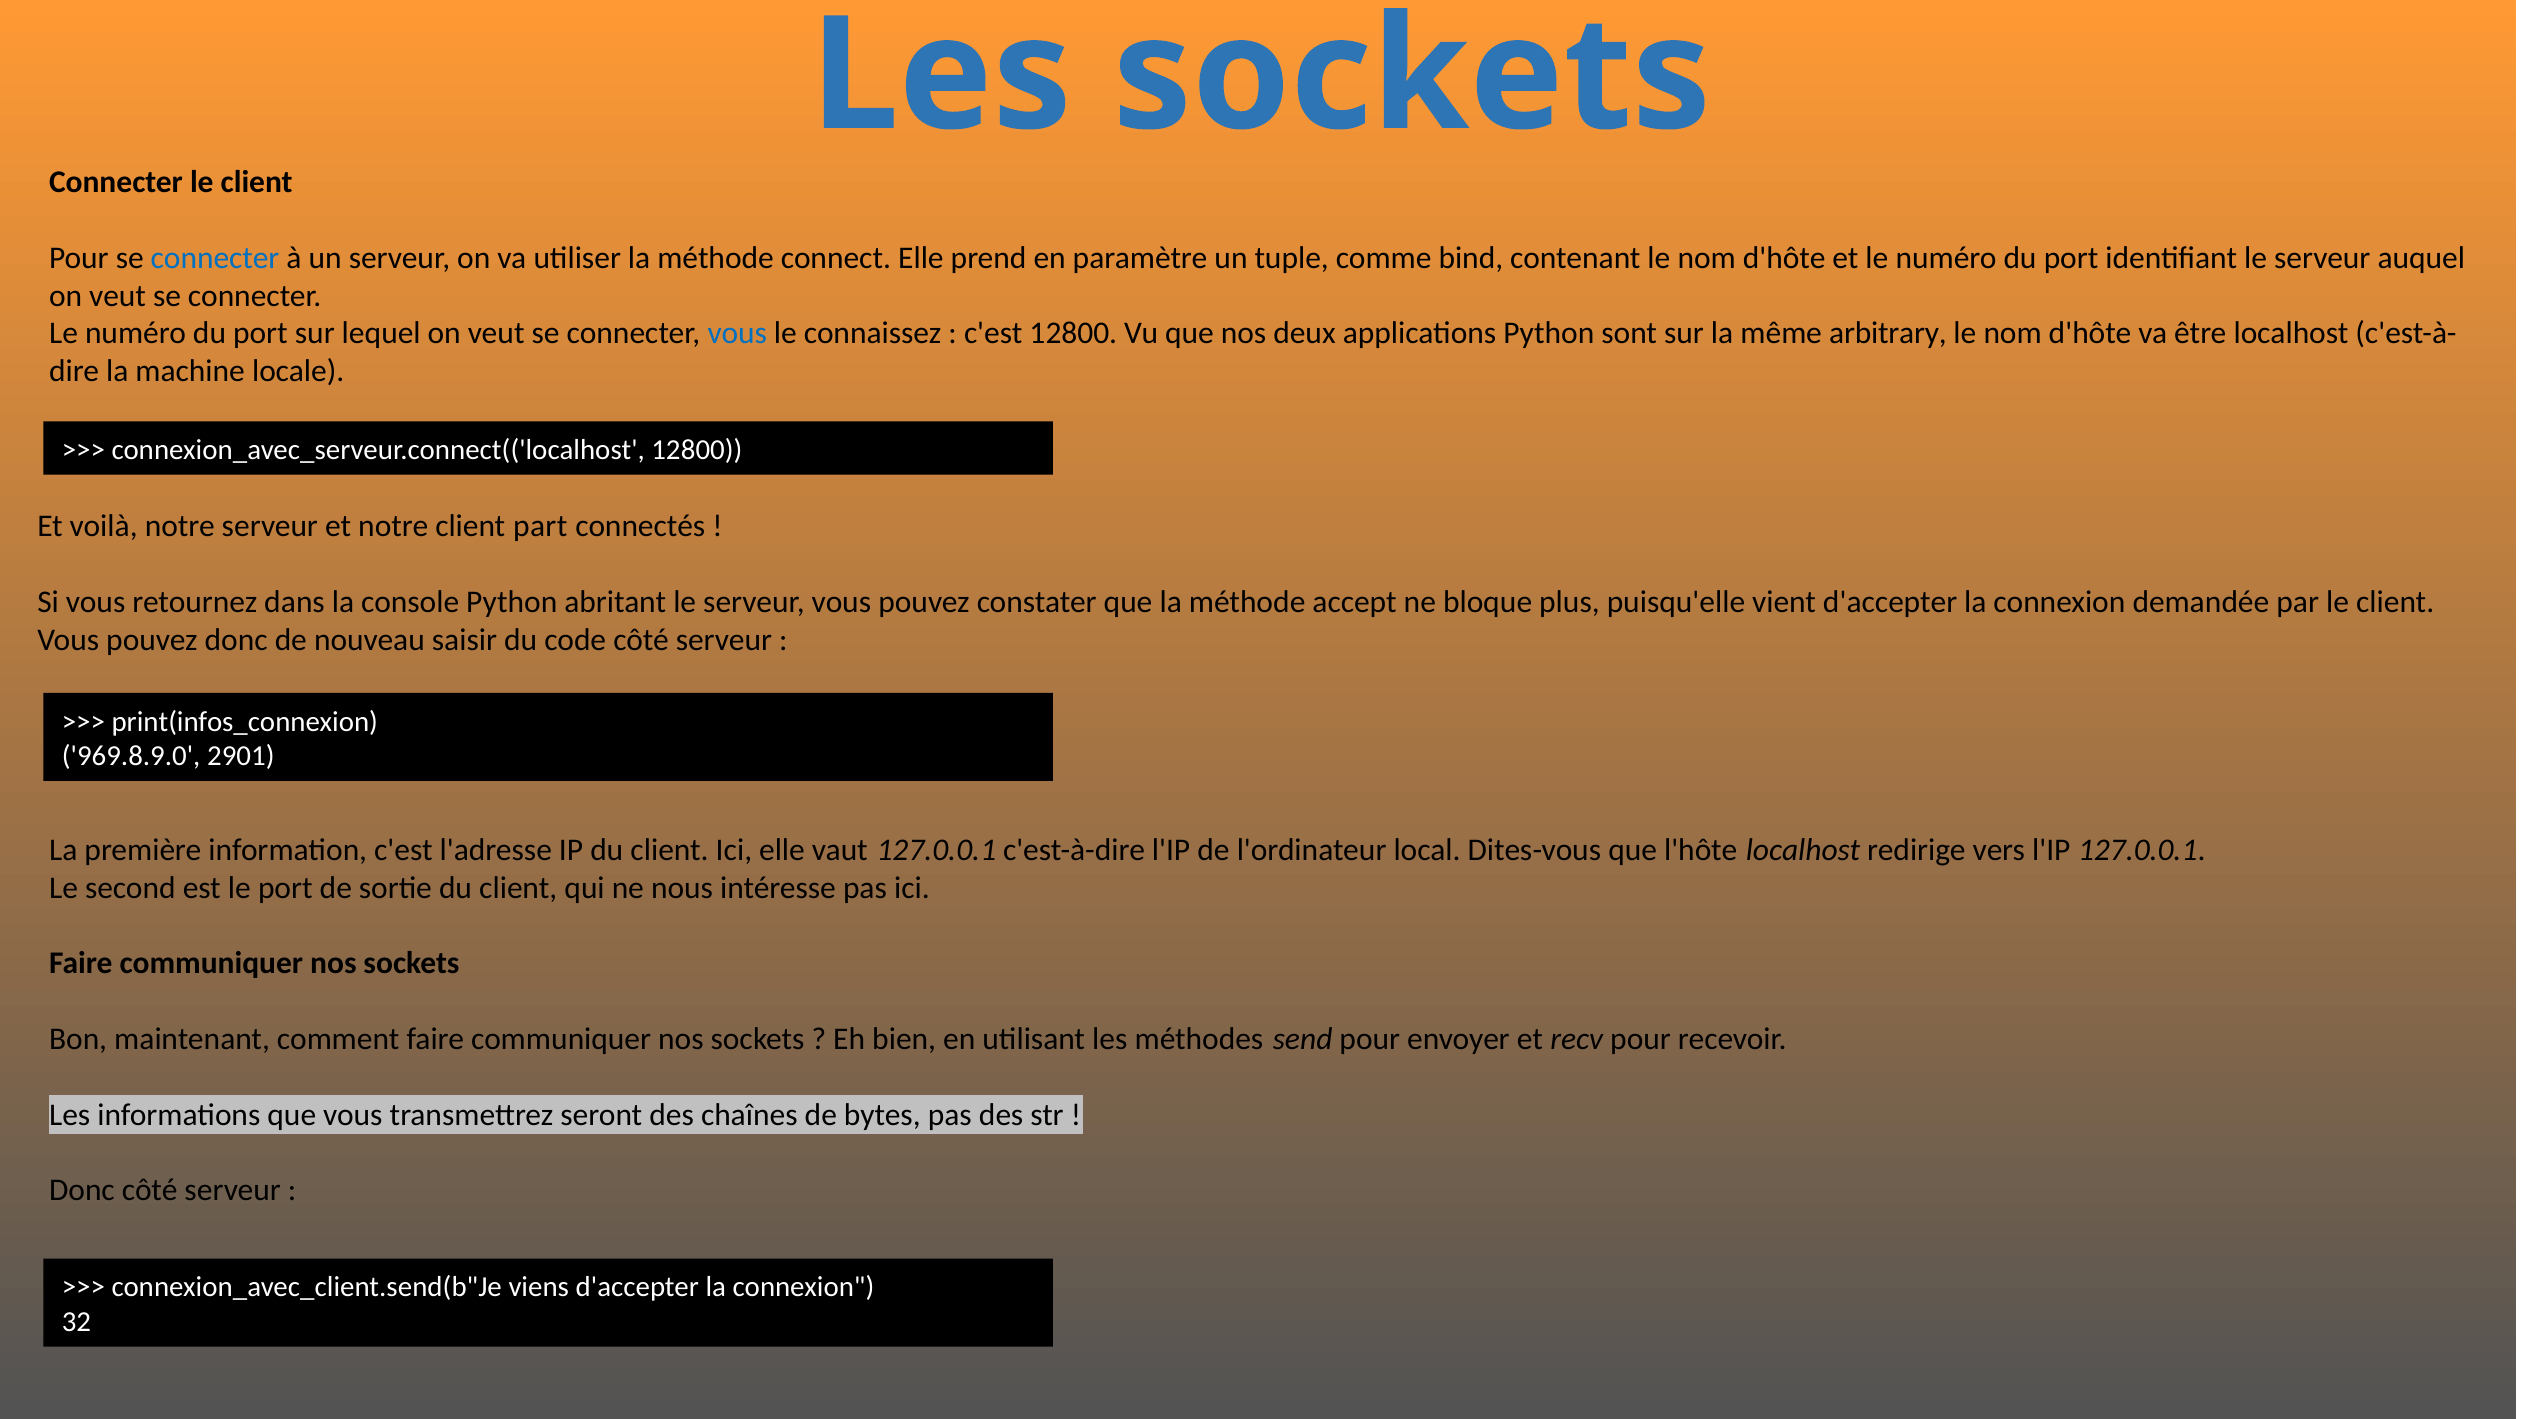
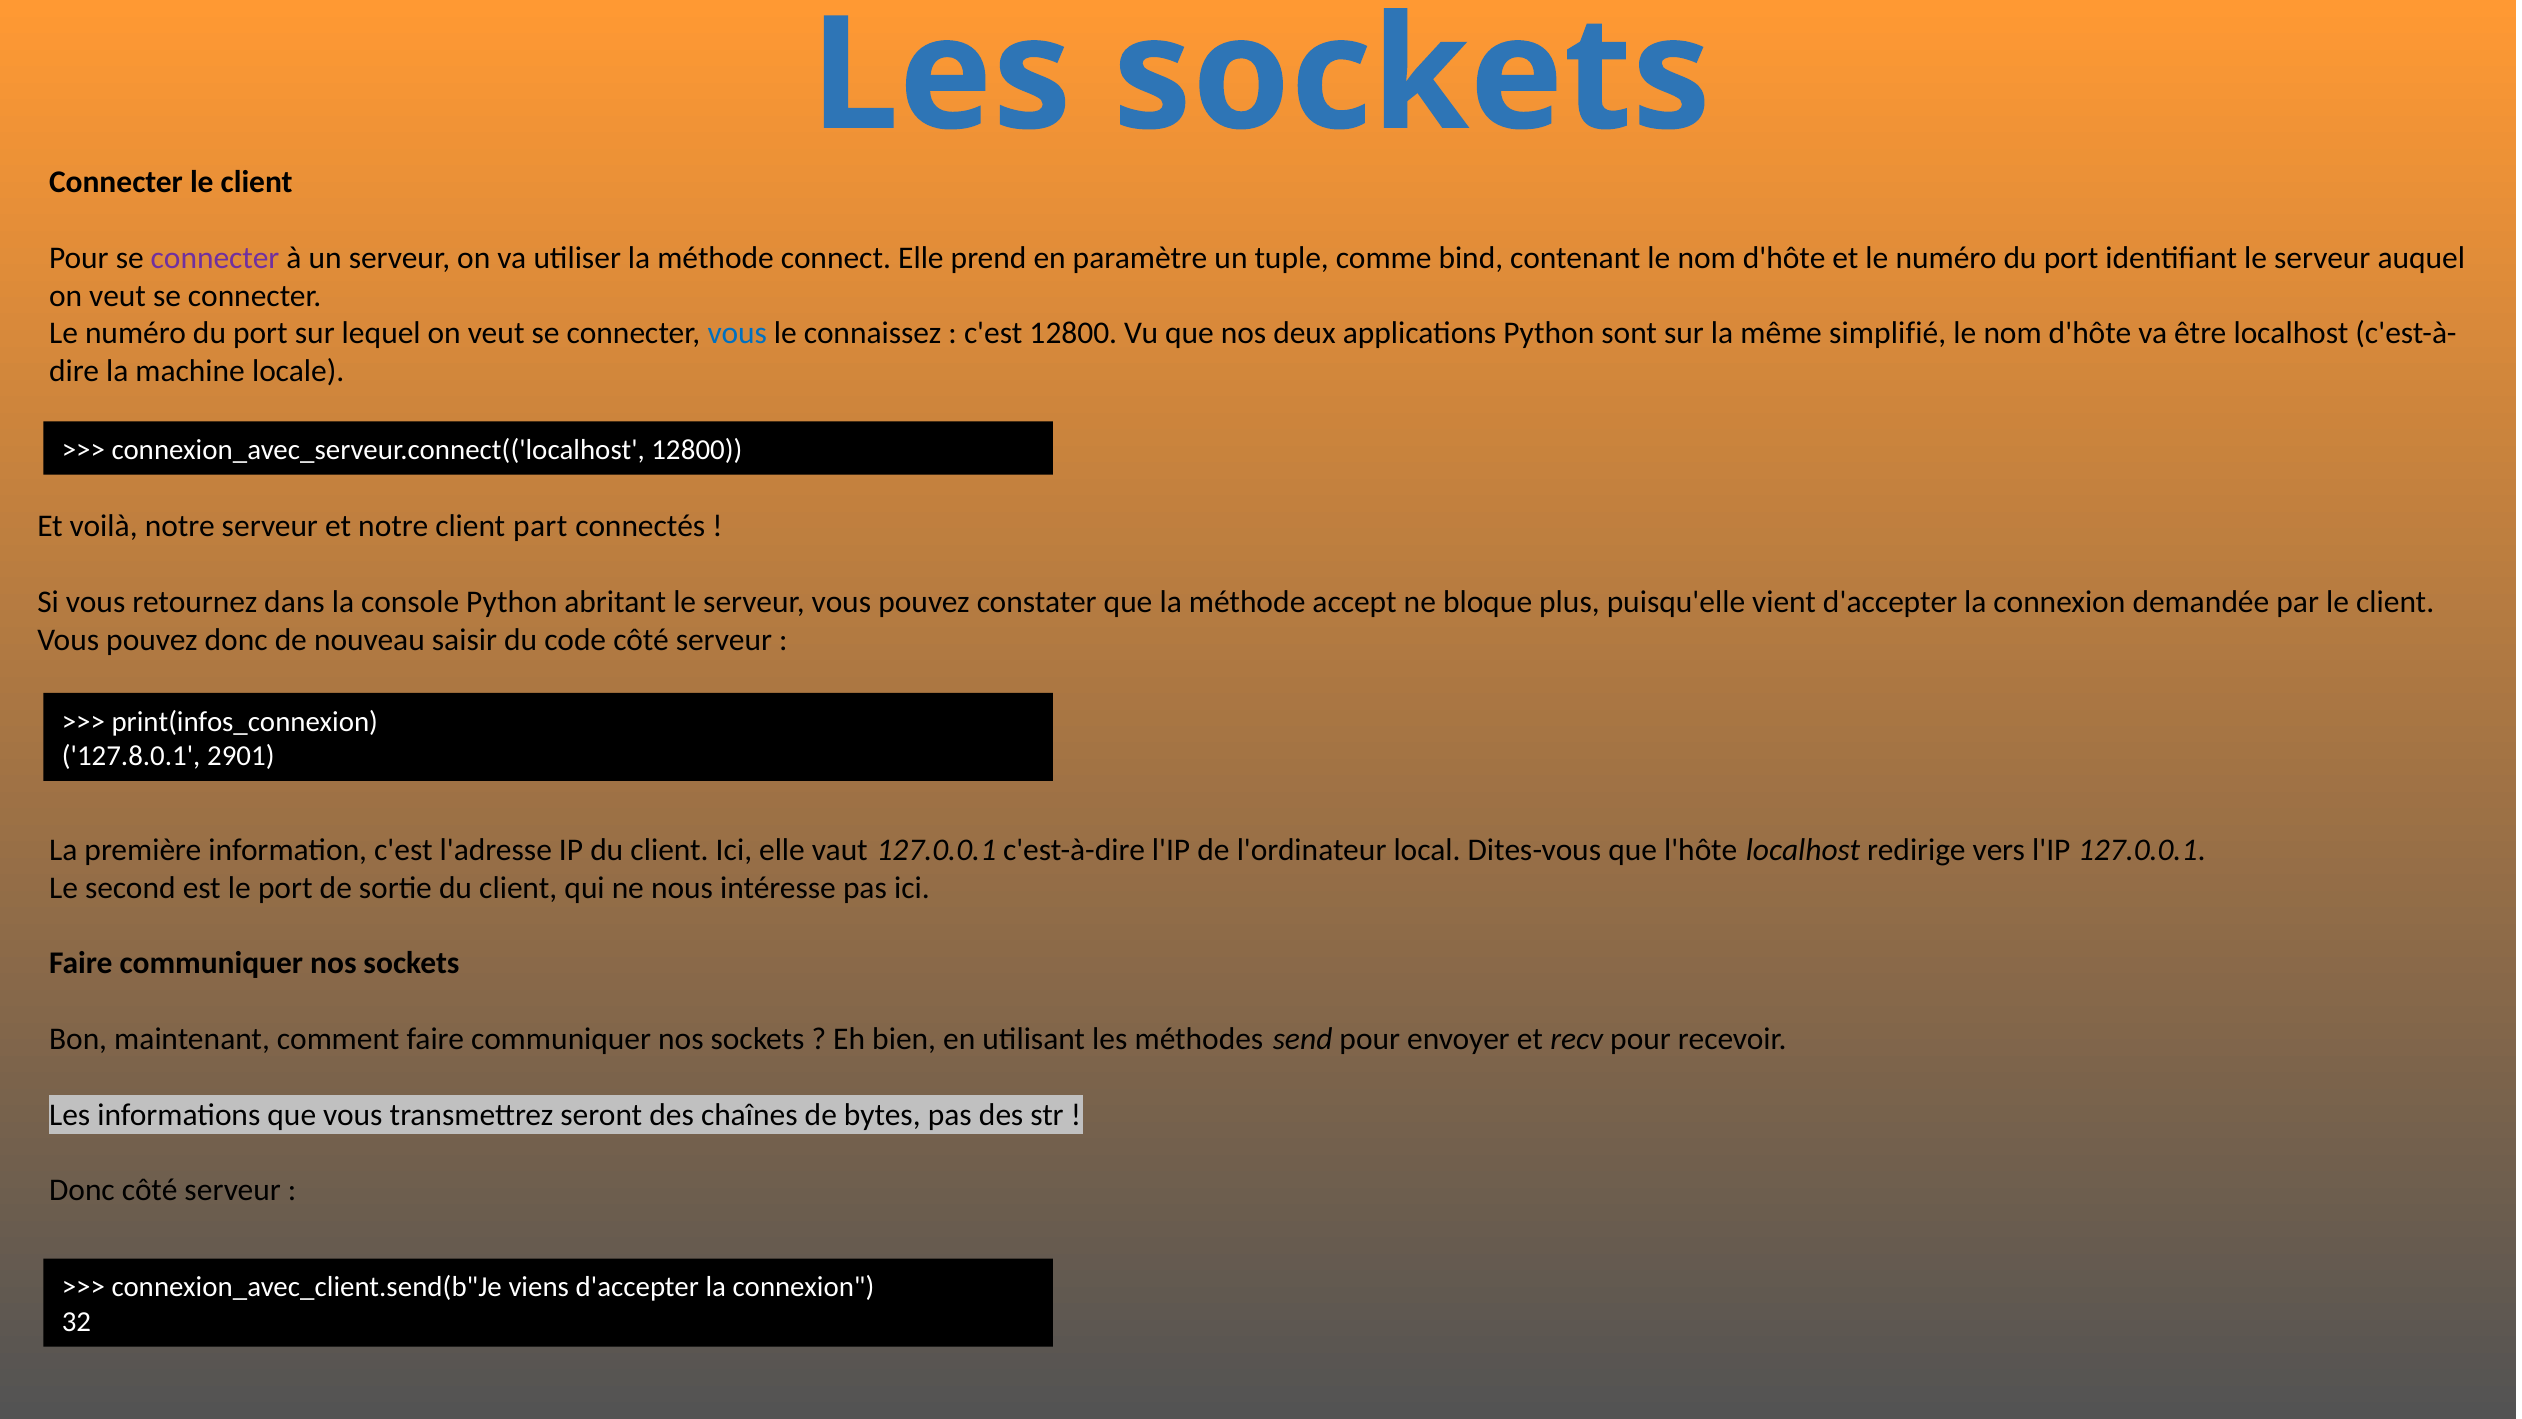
connecter at (215, 258) colour: blue -> purple
arbitrary: arbitrary -> simplifié
969.8.9.0: 969.8.9.0 -> 127.8.0.1
